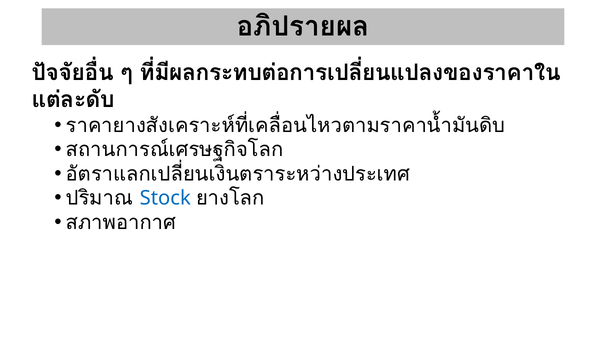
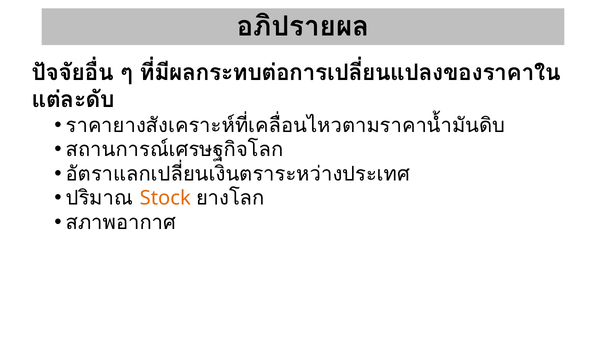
Stock colour: blue -> orange
